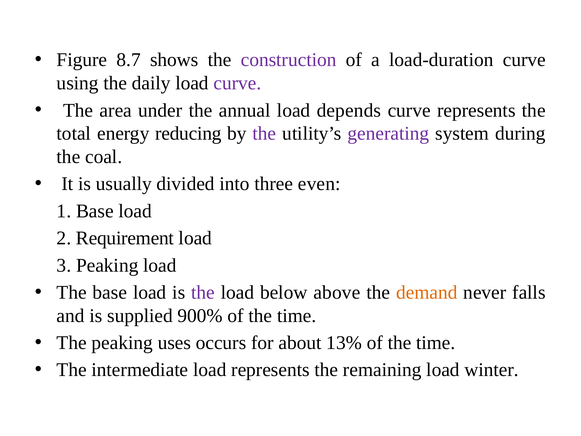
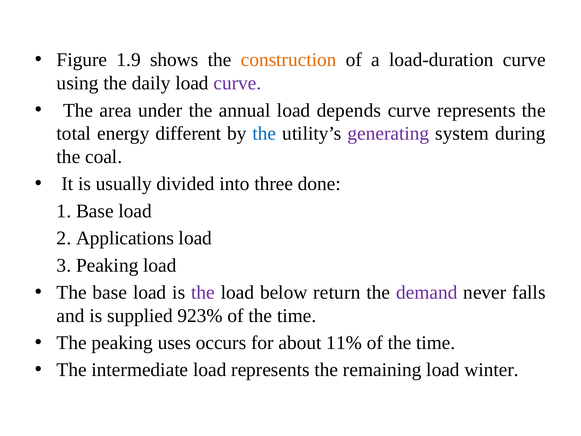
8.7: 8.7 -> 1.9
construction colour: purple -> orange
reducing: reducing -> different
the at (264, 133) colour: purple -> blue
even: even -> done
Requirement: Requirement -> Applications
above: above -> return
demand colour: orange -> purple
900%: 900% -> 923%
13%: 13% -> 11%
